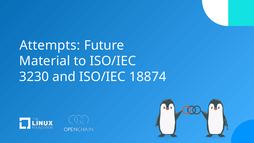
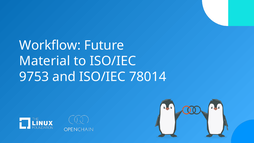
Attempts: Attempts -> Workflow
3230: 3230 -> 9753
18874: 18874 -> 78014
